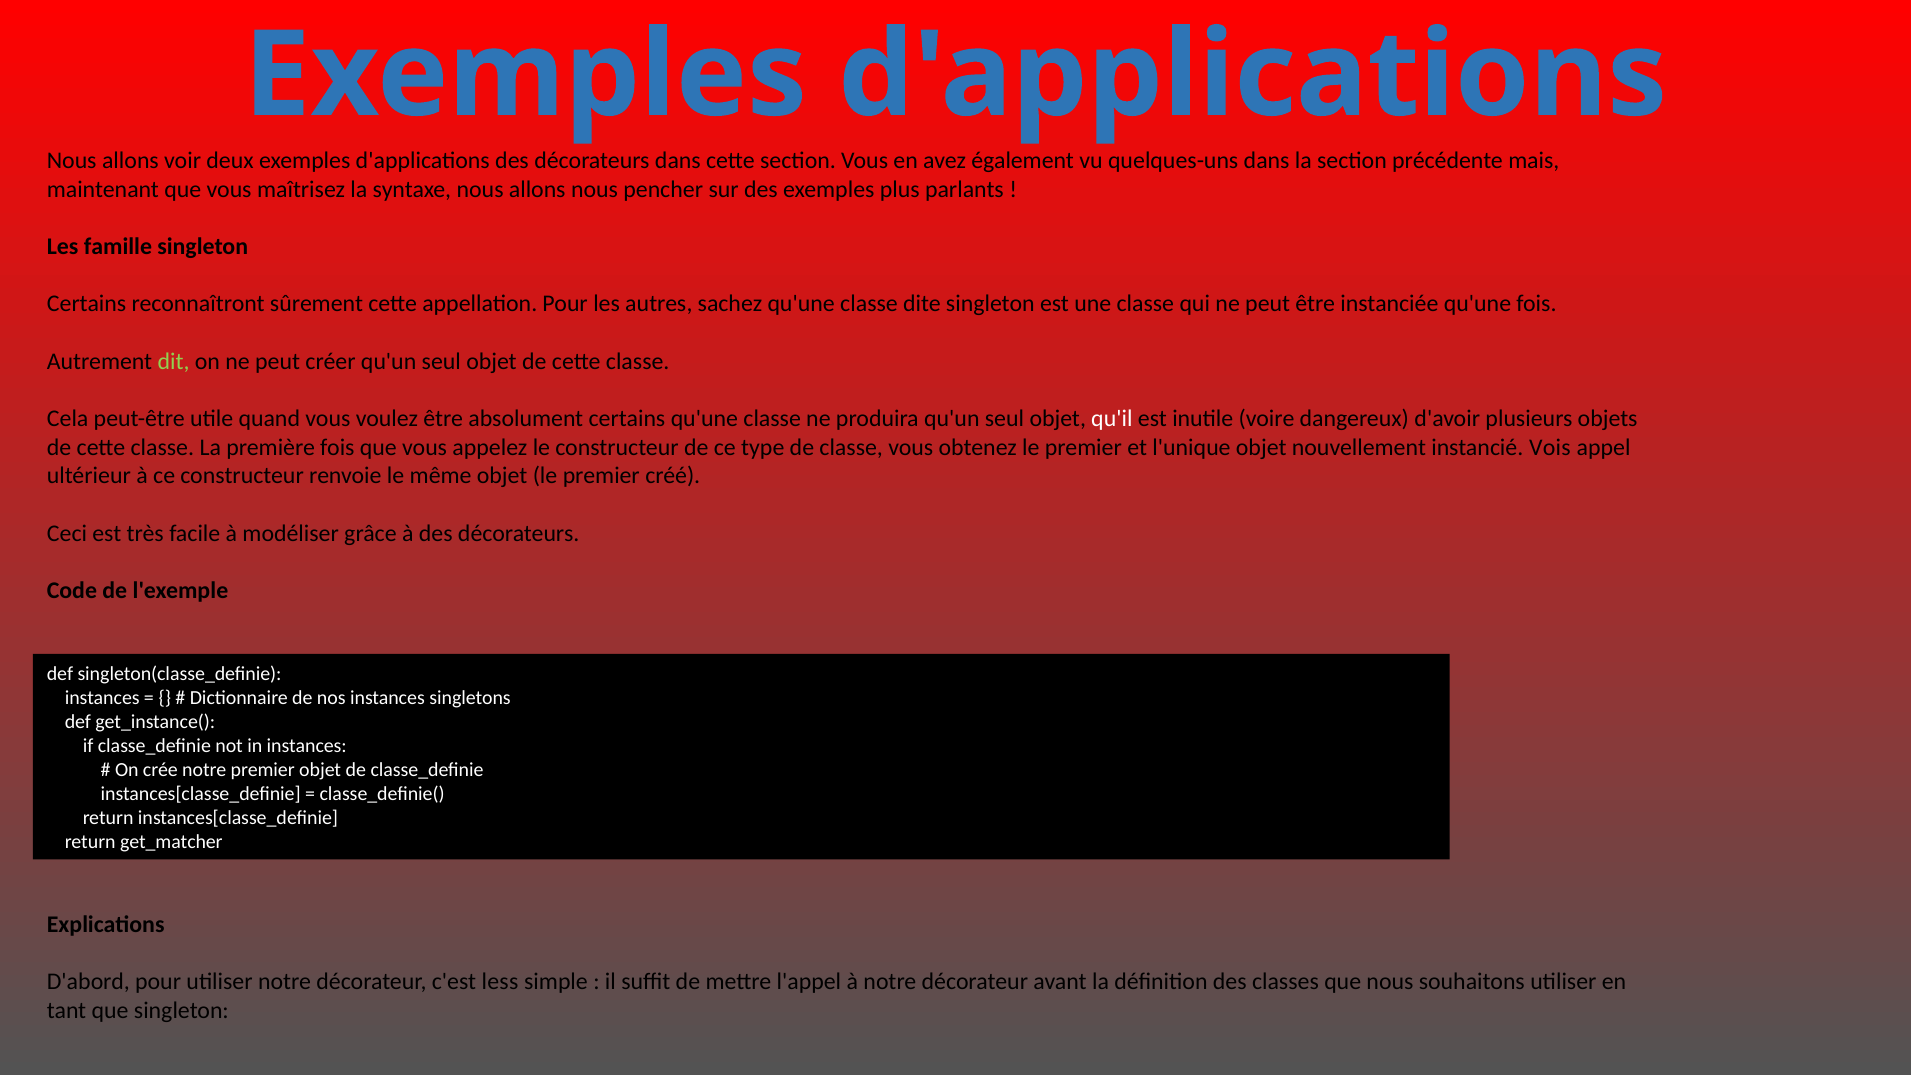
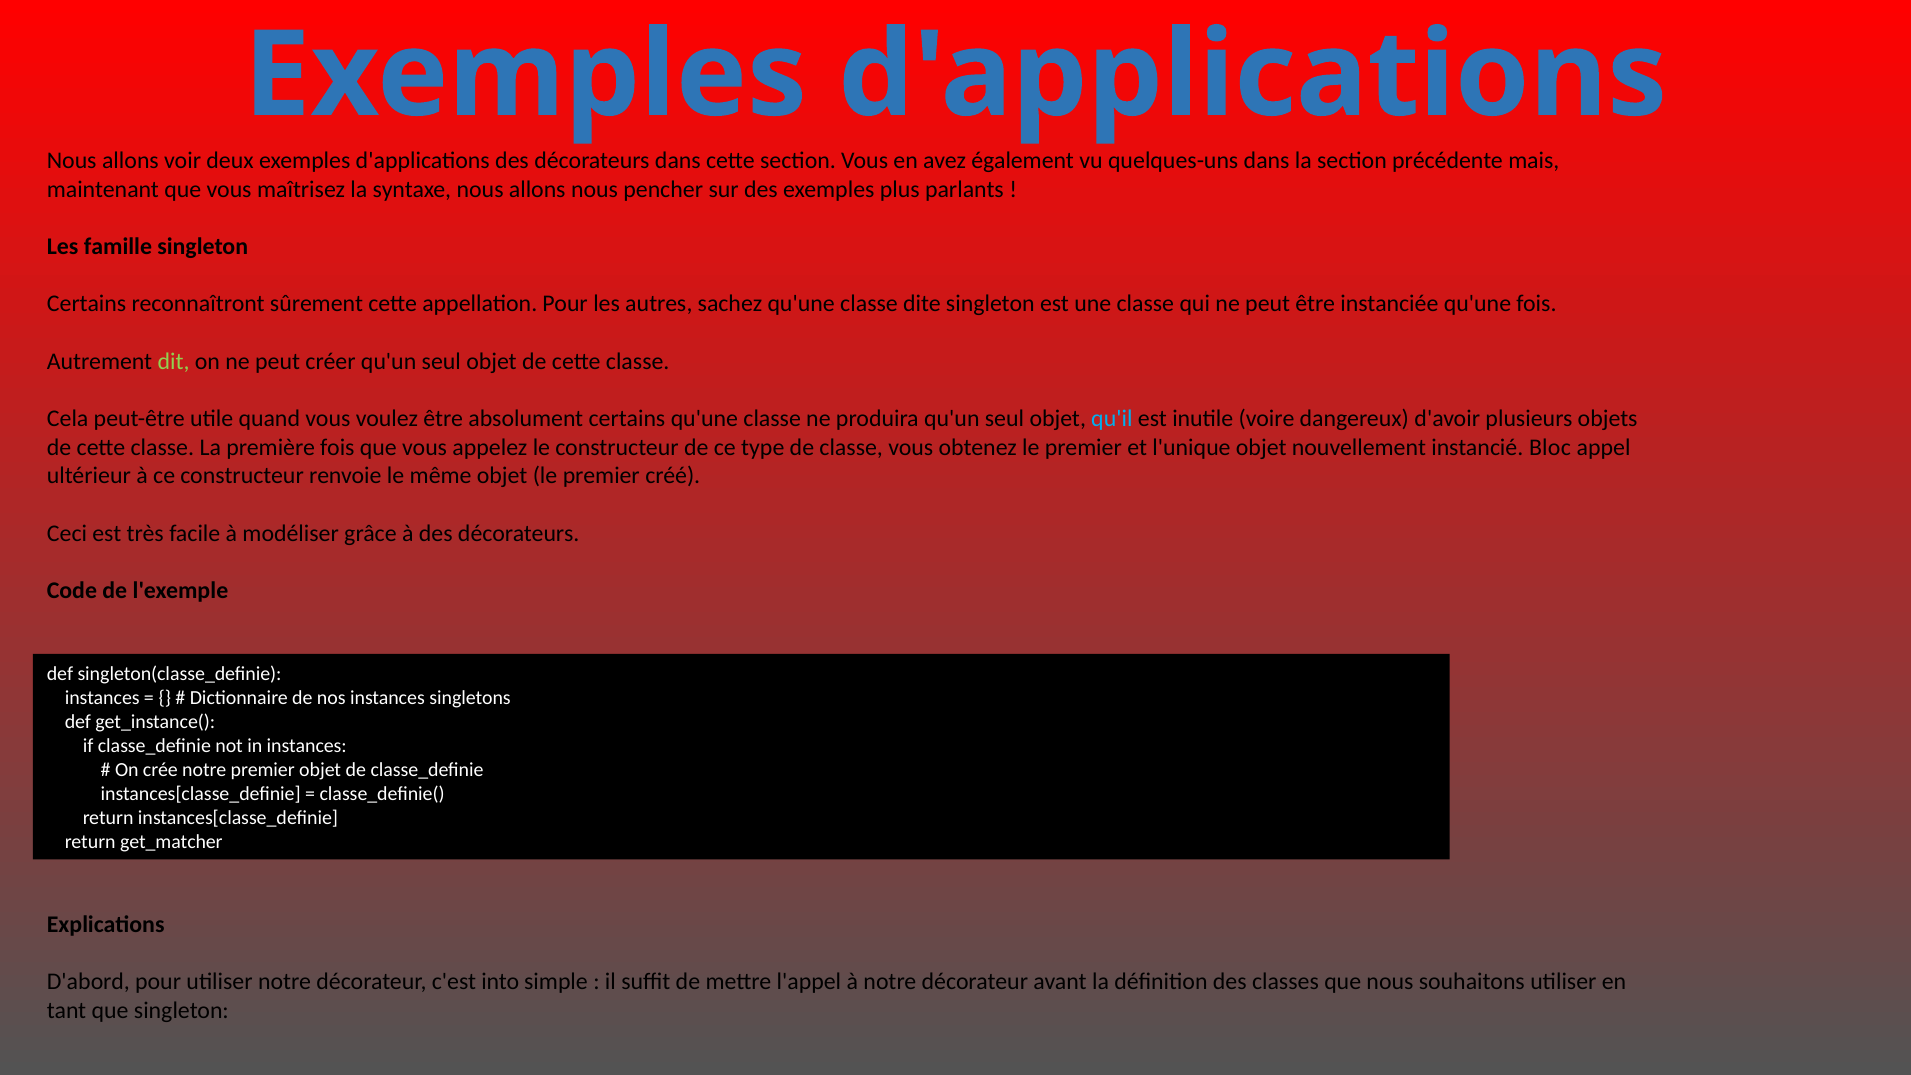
qu'il colour: white -> light blue
Vois: Vois -> Bloc
less: less -> into
